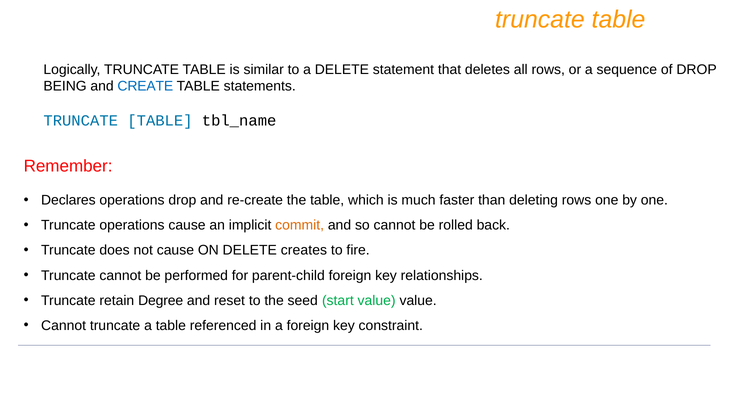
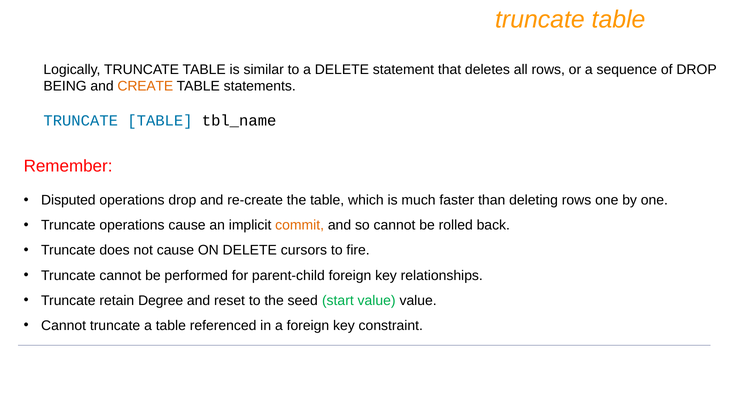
CREATE colour: blue -> orange
Declares: Declares -> Disputed
creates: creates -> cursors
